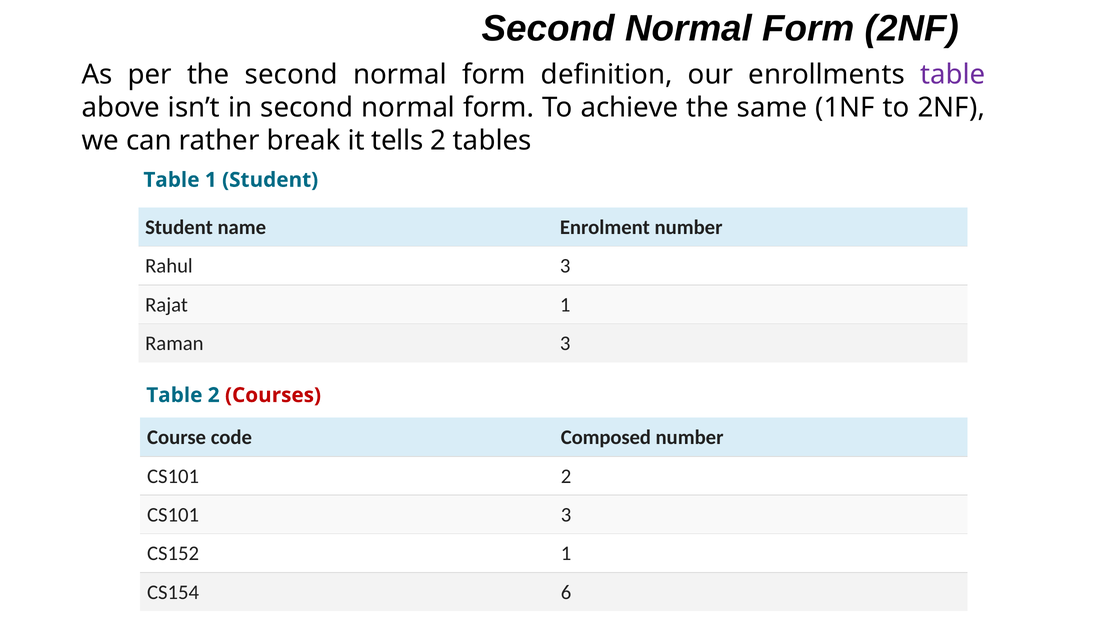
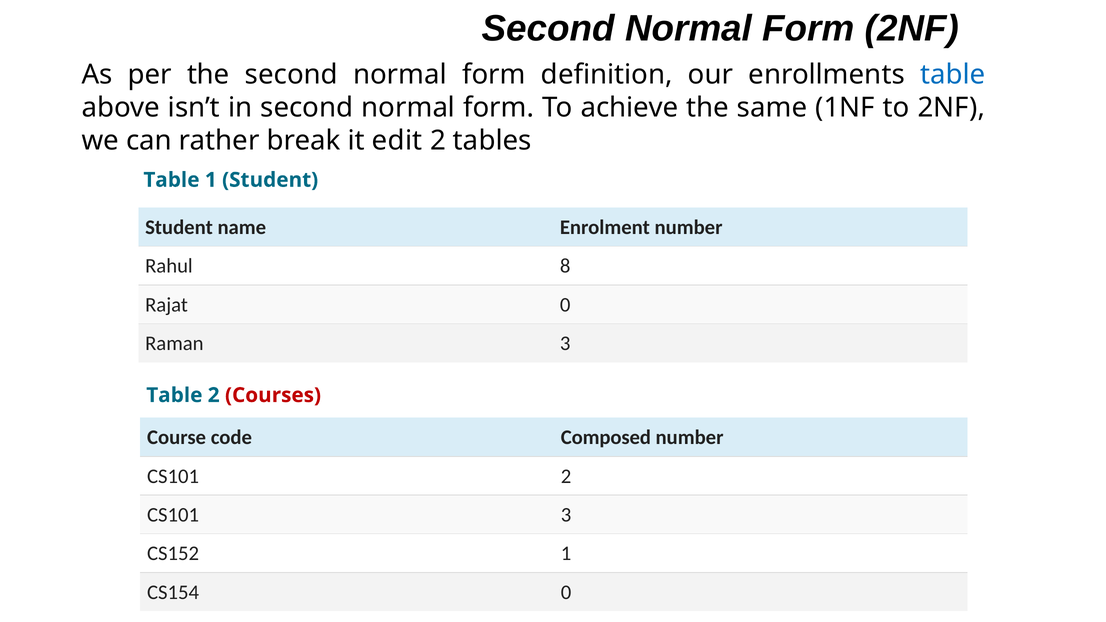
table at (953, 74) colour: purple -> blue
tells: tells -> edit
Rahul 3: 3 -> 8
Rajat 1: 1 -> 0
CS154 6: 6 -> 0
